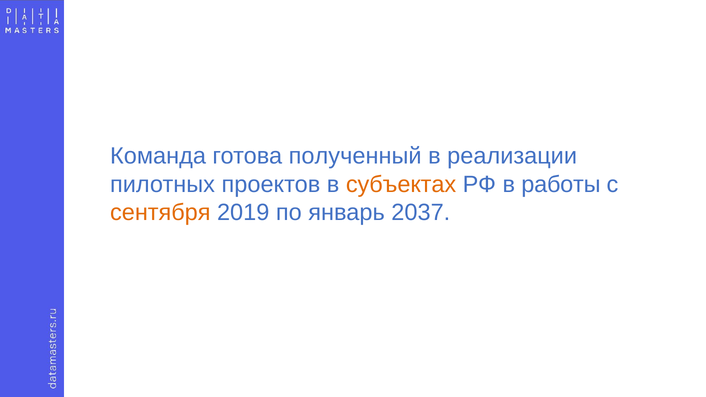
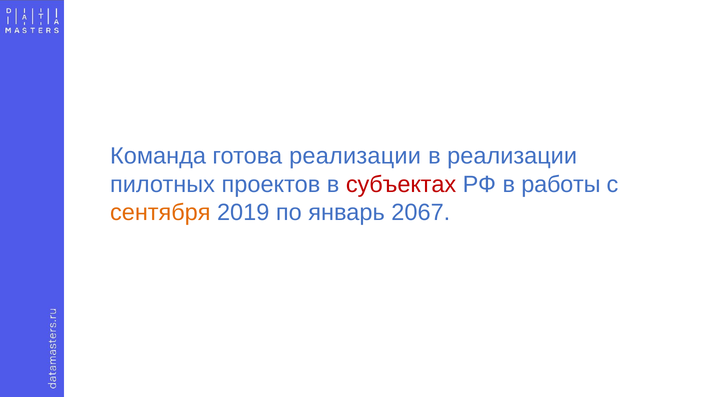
готова полученный: полученный -> реализации
субъектах colour: orange -> red
2037: 2037 -> 2067
